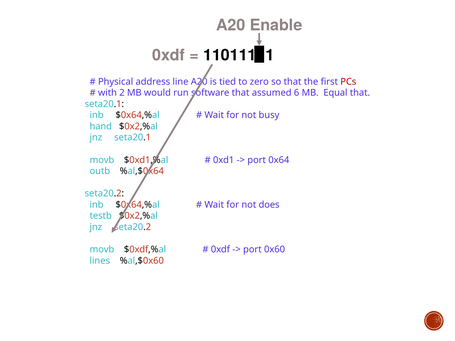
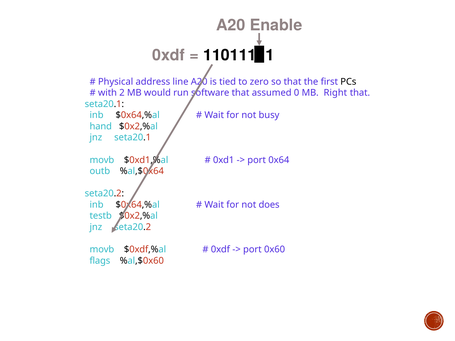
PCs colour: red -> black
6: 6 -> 0
Equal: Equal -> Right
lines: lines -> flags
